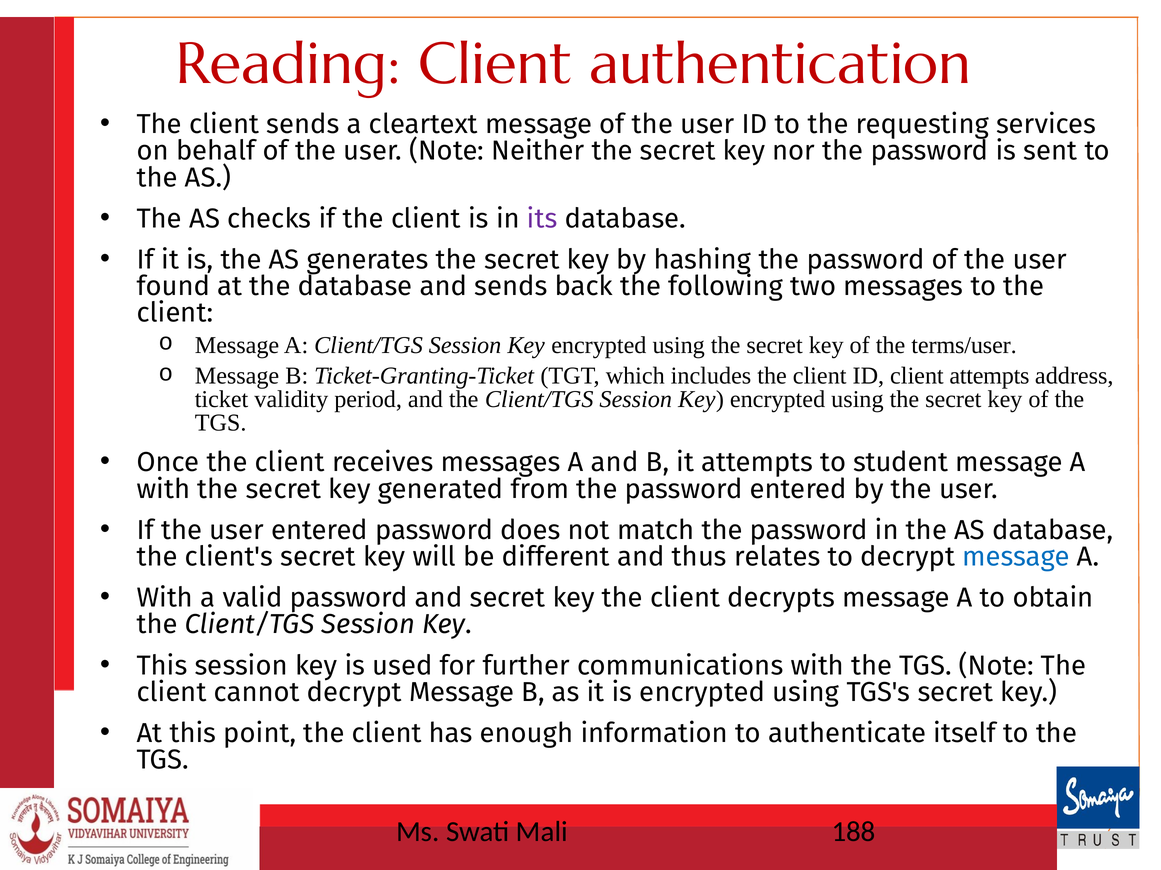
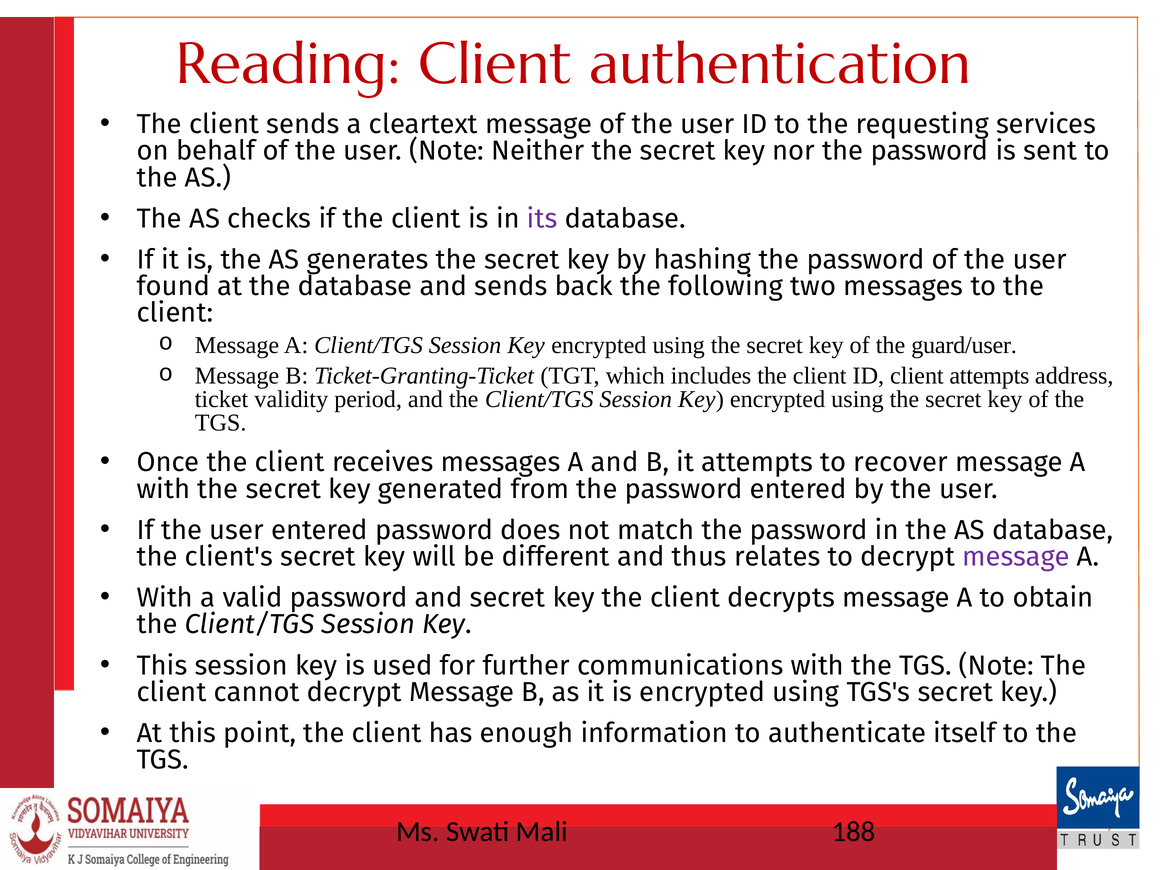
terms/user: terms/user -> guard/user
student: student -> recover
message at (1016, 557) colour: blue -> purple
